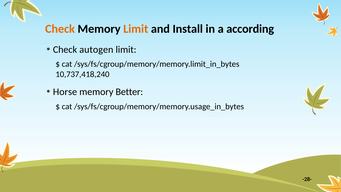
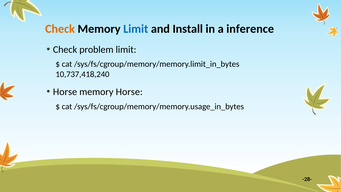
Limit at (136, 29) colour: orange -> blue
according: according -> inference
autogen: autogen -> problem
memory Better: Better -> Horse
